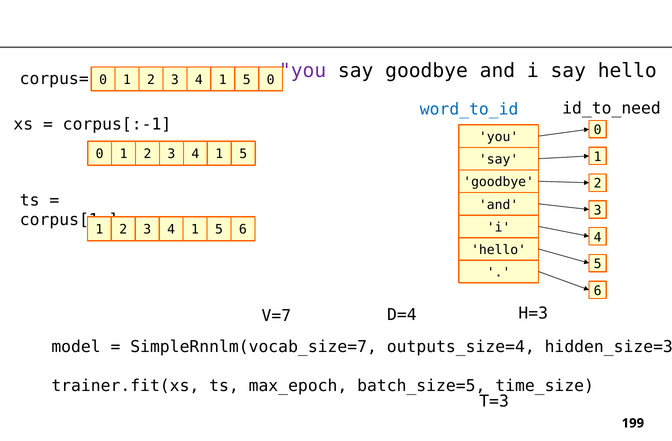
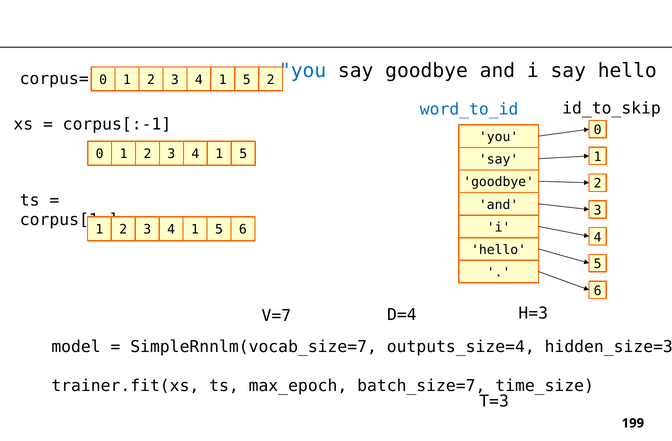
you at (303, 71) colour: purple -> blue
5 0: 0 -> 2
id_to_need: id_to_need -> id_to_skip
batch_size=5: batch_size=5 -> batch_size=7
